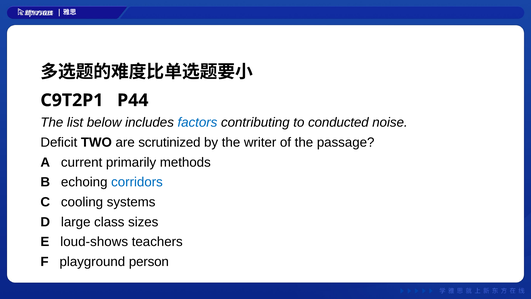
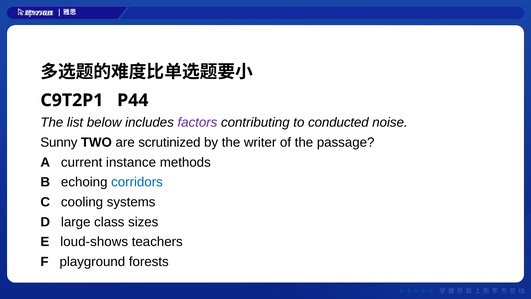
factors colour: blue -> purple
Deficit: Deficit -> Sunny
primarily: primarily -> instance
person: person -> forests
